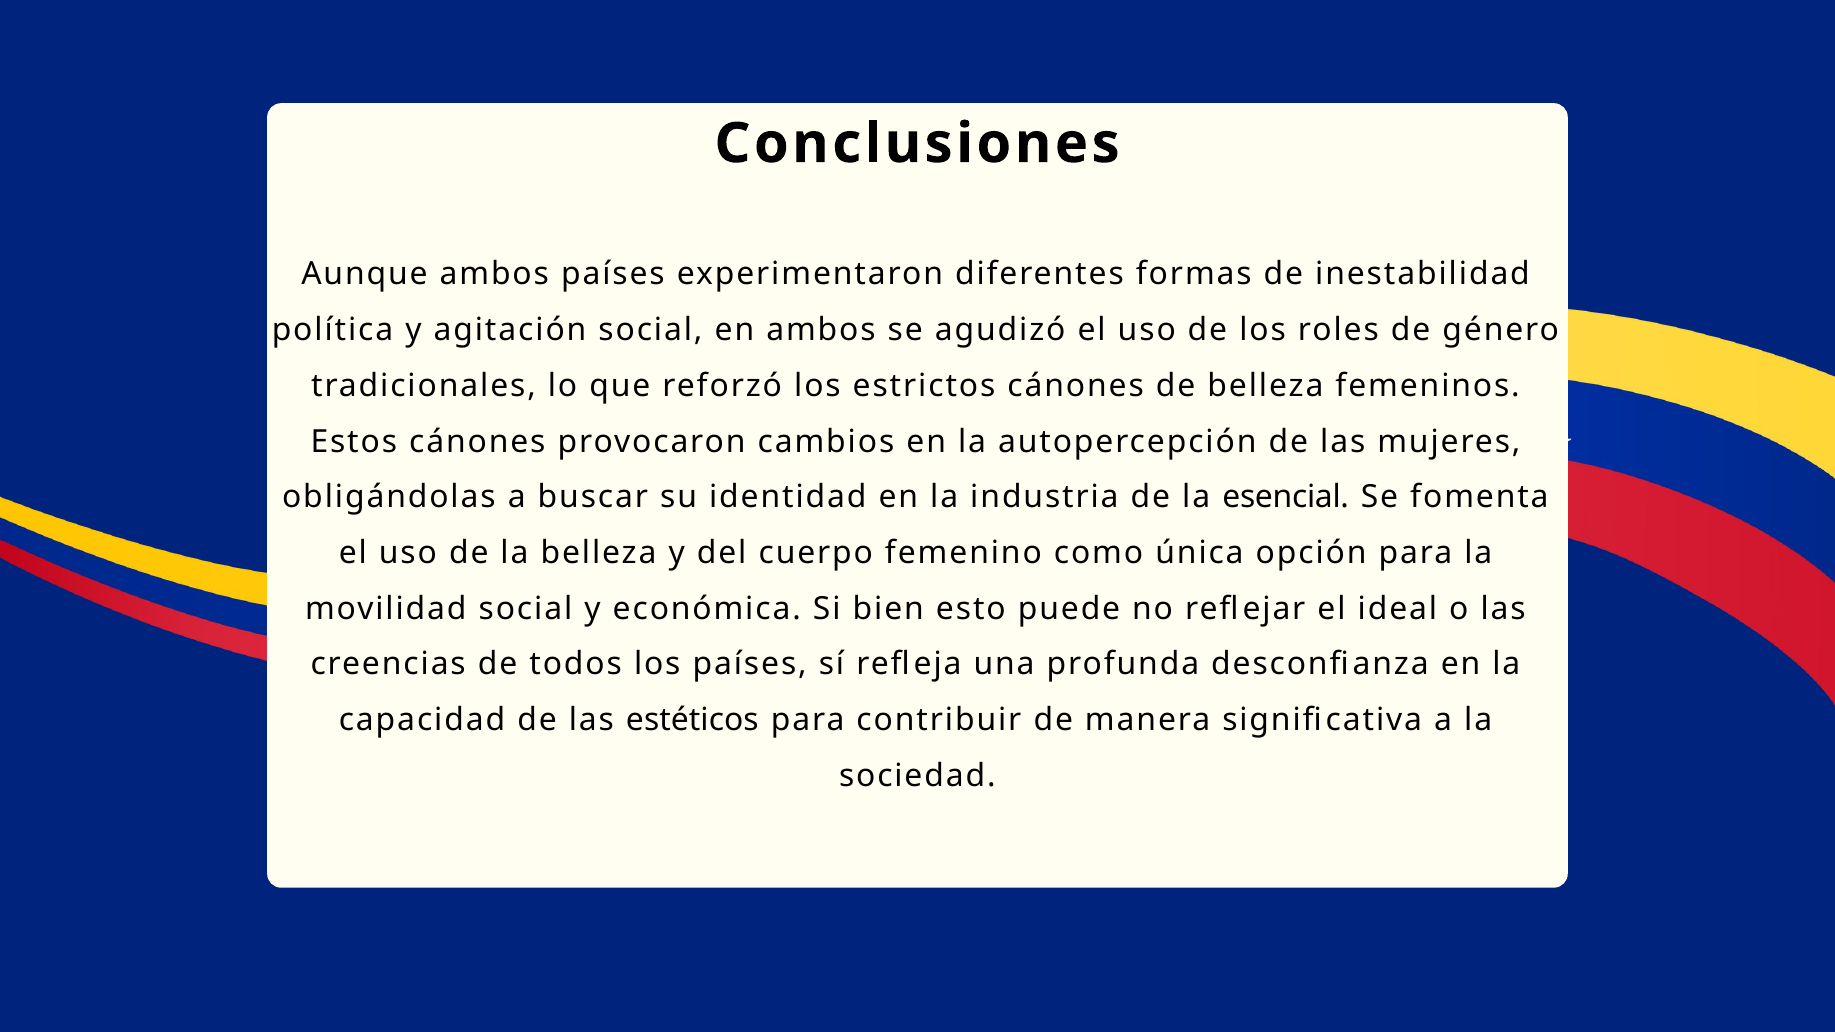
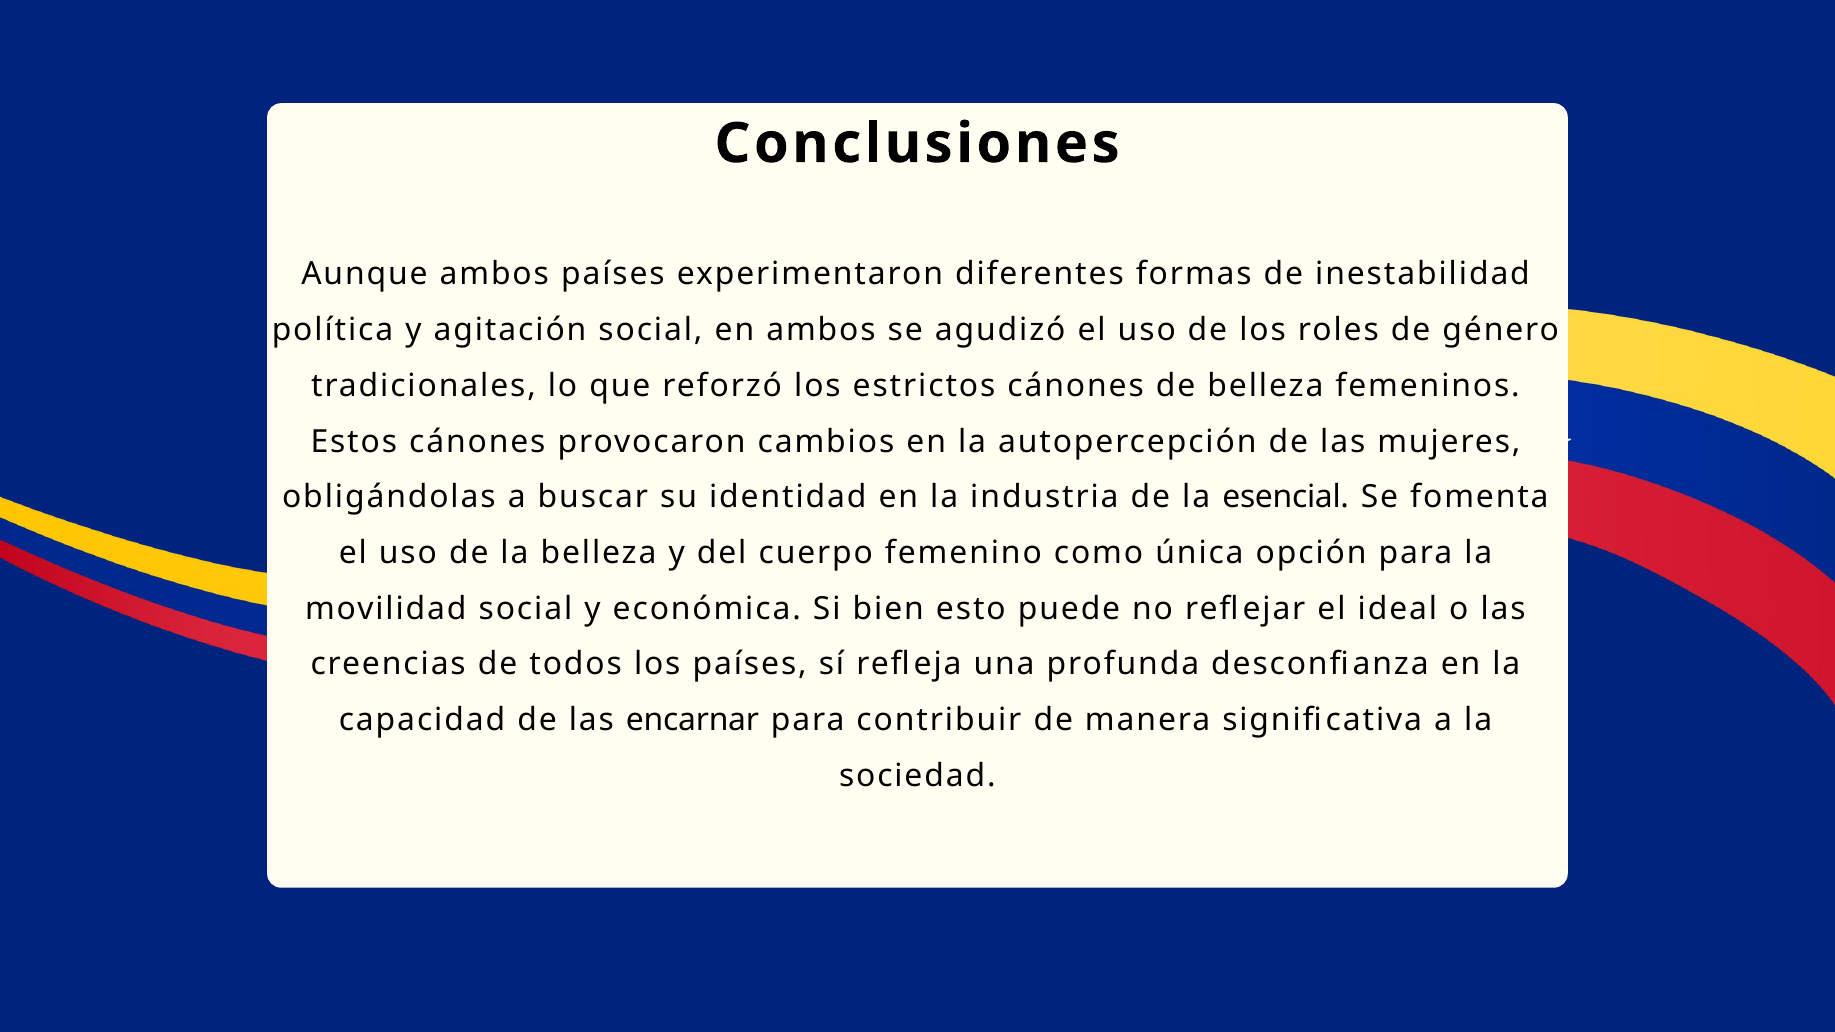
estéticos: estéticos -> encarnar
